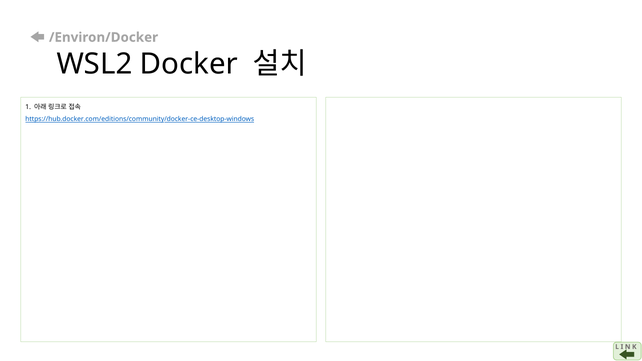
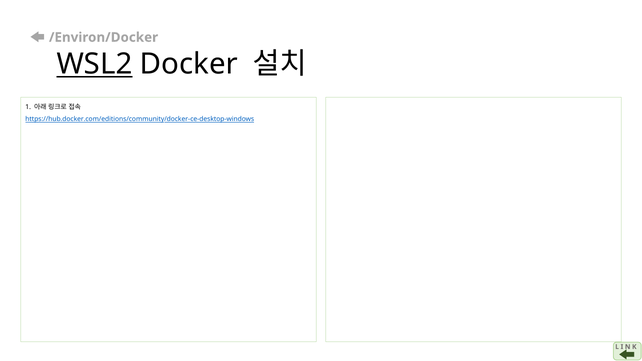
WSL2 underline: none -> present
